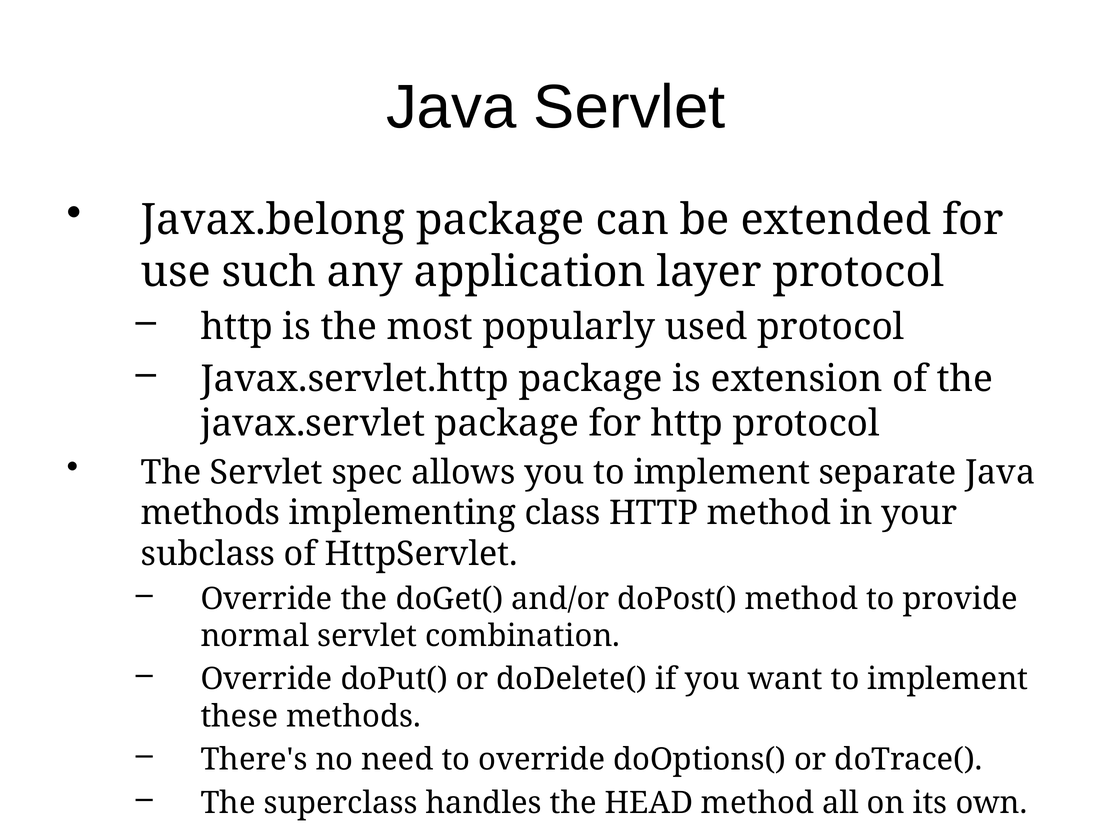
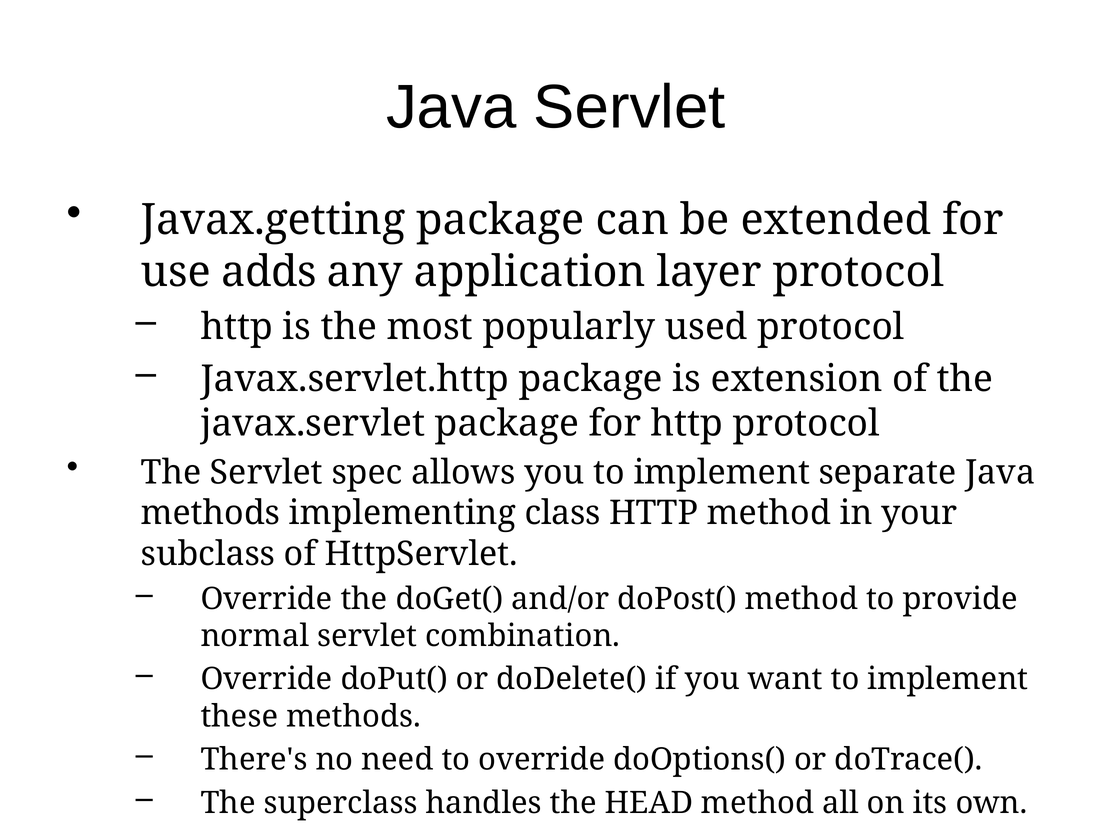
Javax.belong: Javax.belong -> Javax.getting
such: such -> adds
